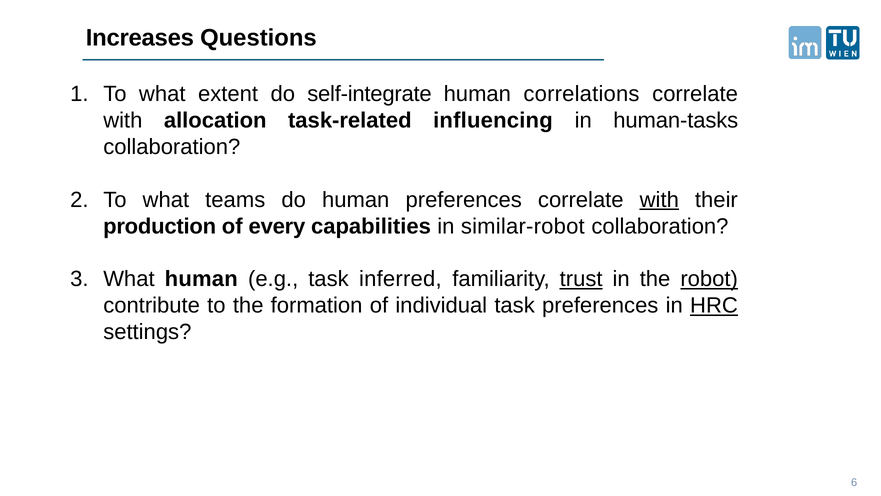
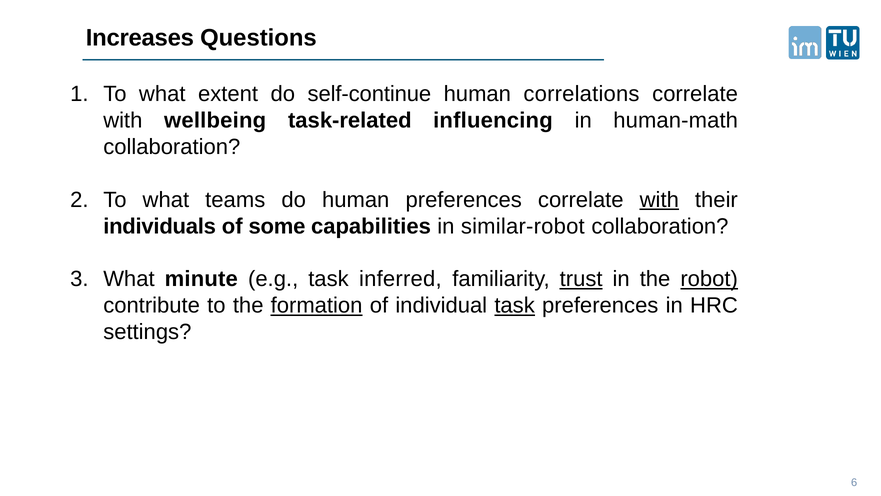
self-integrate: self-integrate -> self-continue
allocation: allocation -> wellbeing
human-tasks: human-tasks -> human-math
production: production -> individuals
every: every -> some
What human: human -> minute
formation underline: none -> present
task at (515, 305) underline: none -> present
HRC underline: present -> none
